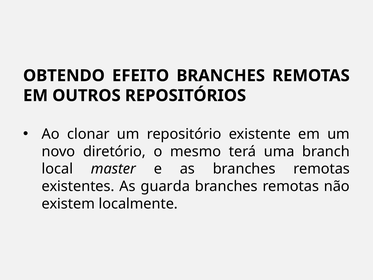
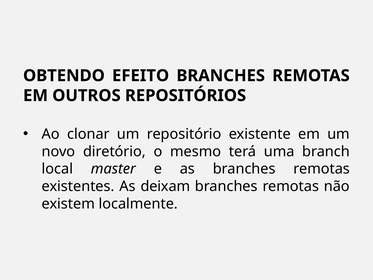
guarda: guarda -> deixam
